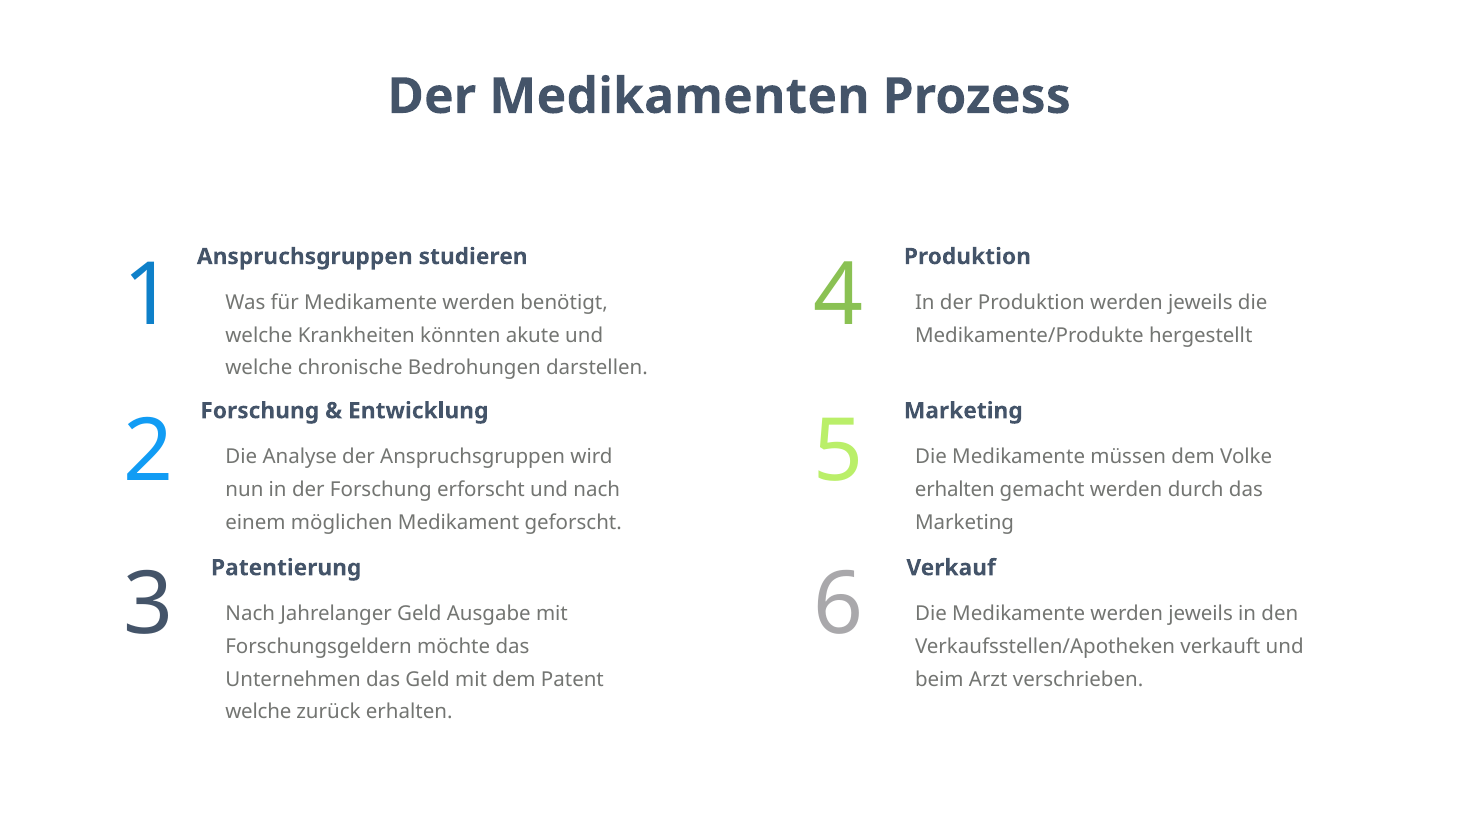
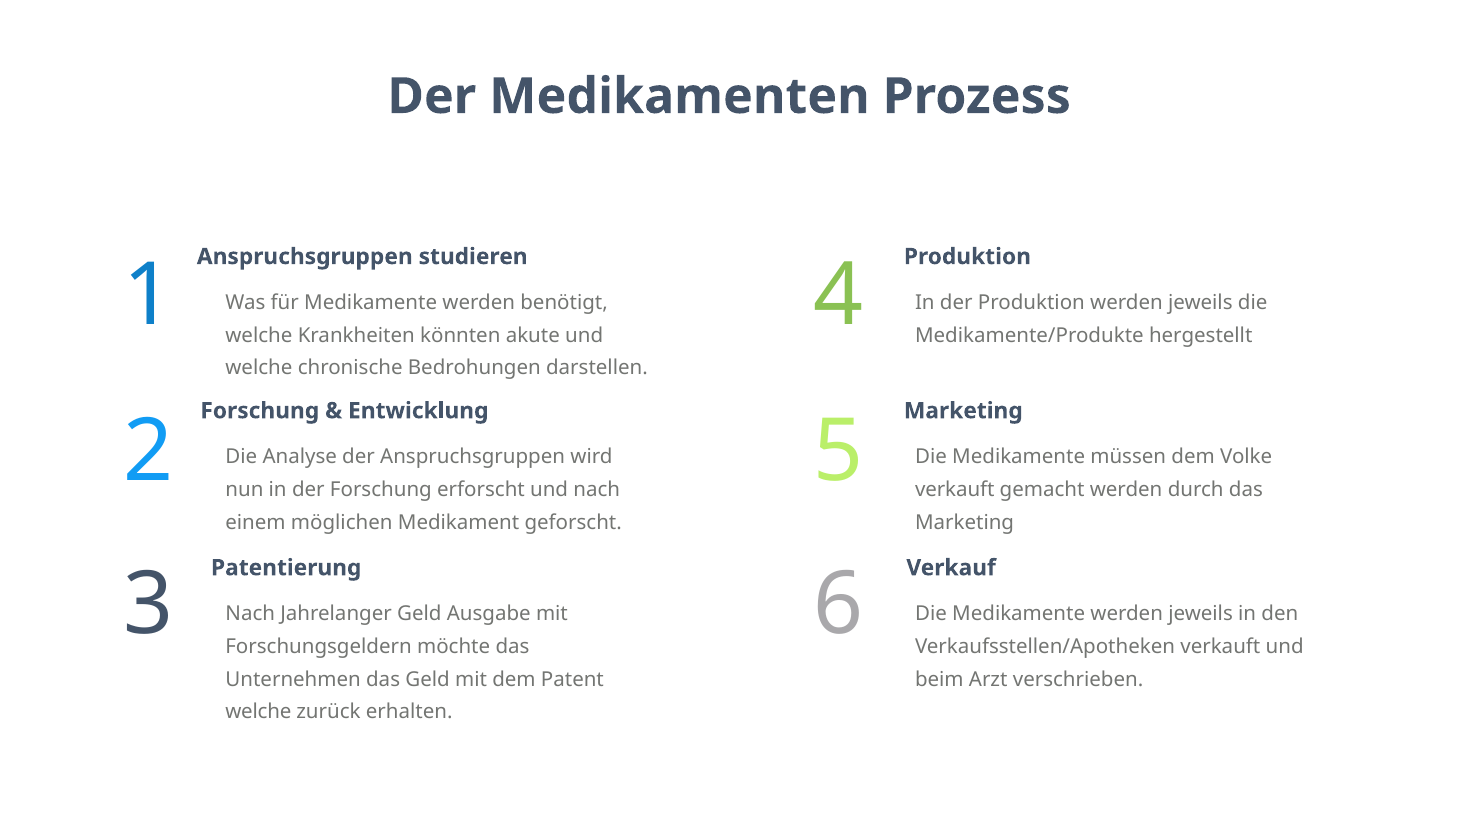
erhalten at (955, 490): erhalten -> verkauft
